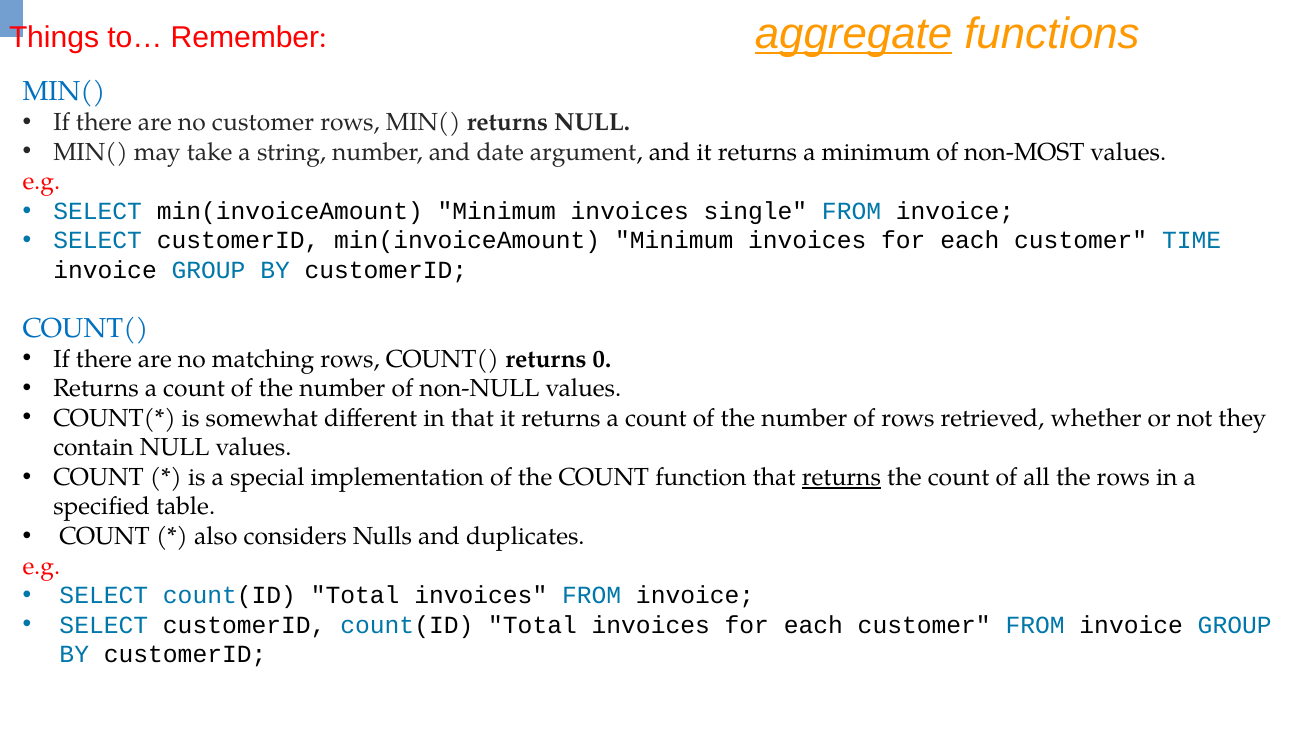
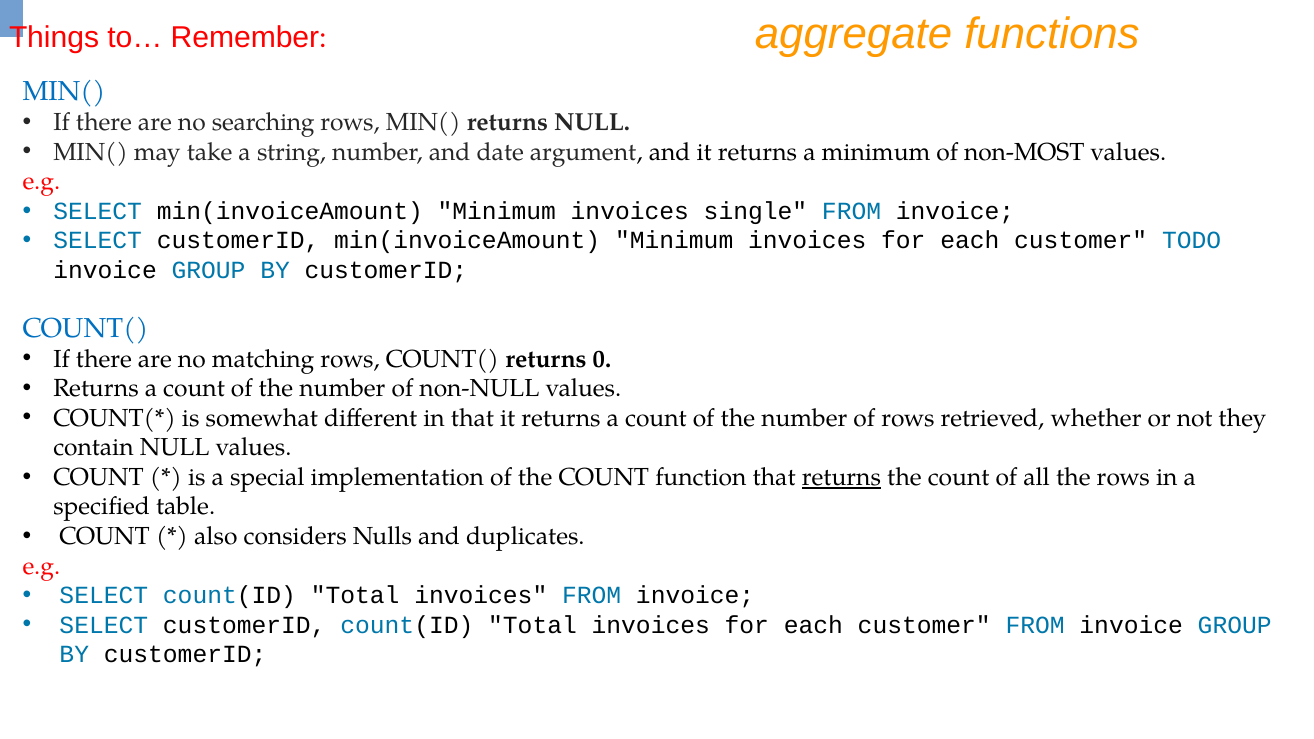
aggregate underline: present -> none
no customer: customer -> searching
TIME: TIME -> TODO
